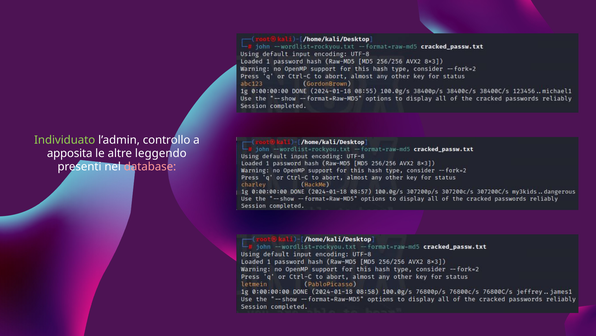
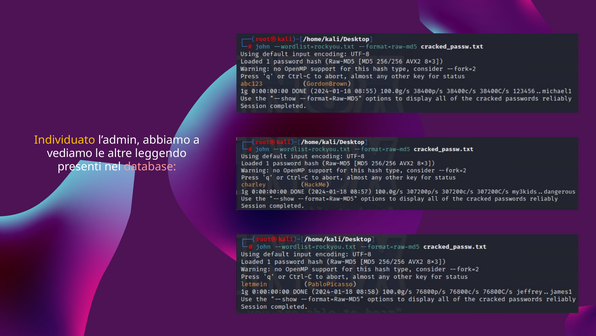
Individuato colour: light green -> yellow
controllo: controllo -> abbiamo
apposita: apposita -> vediamo
